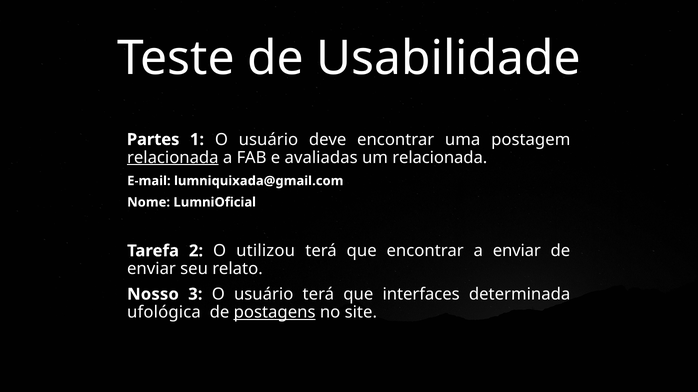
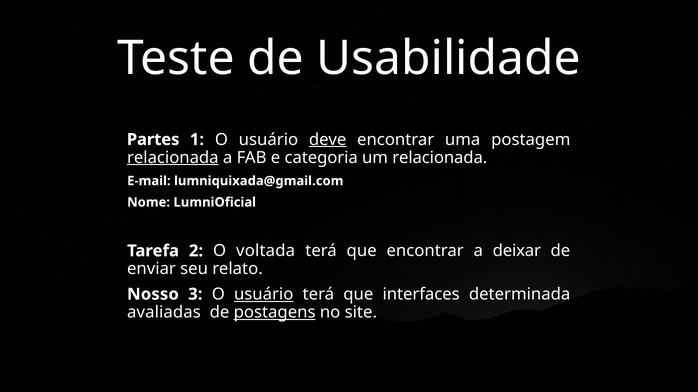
deve underline: none -> present
avaliadas: avaliadas -> categoria
utilizou: utilizou -> voltada
a enviar: enviar -> deixar
usuário at (264, 295) underline: none -> present
ufológica: ufológica -> avaliadas
